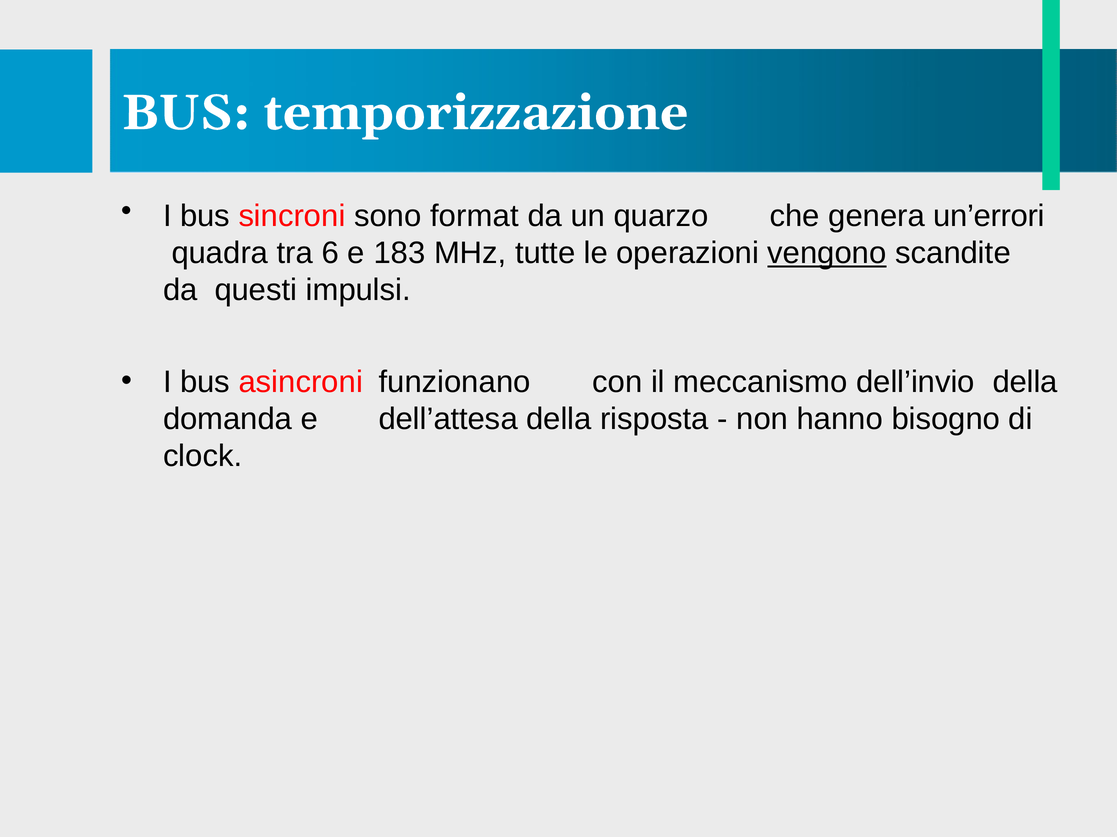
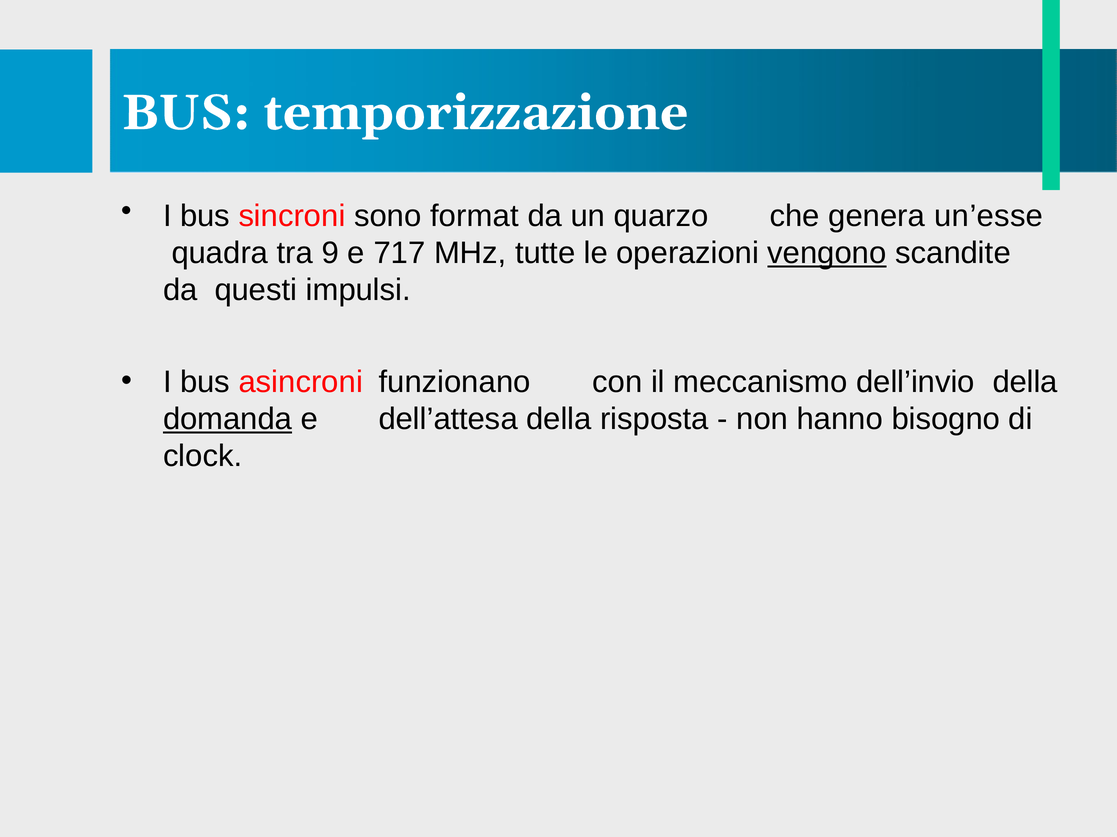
un’errori: un’errori -> un’esse
6: 6 -> 9
183: 183 -> 717
domanda underline: none -> present
